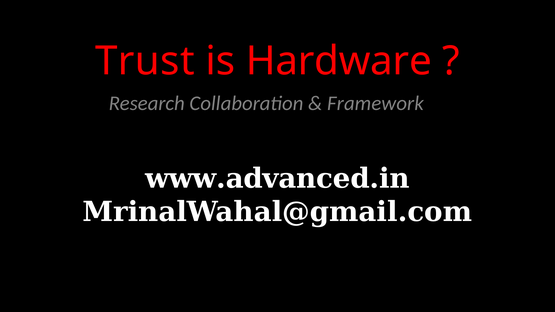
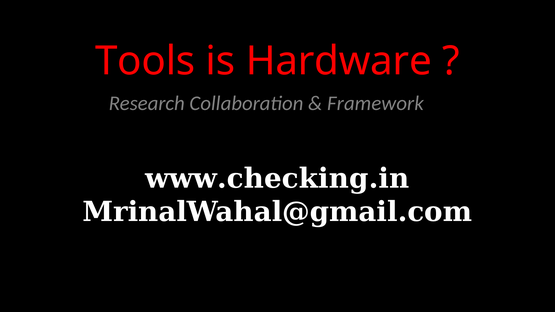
Trust: Trust -> Tools
www.advanced.in: www.advanced.in -> www.checking.in
